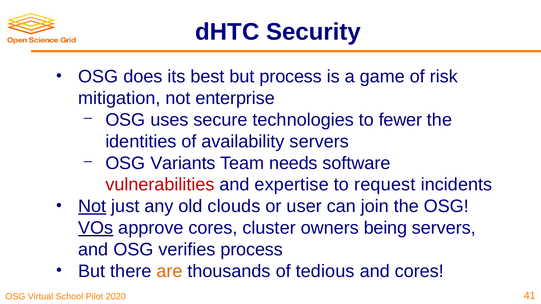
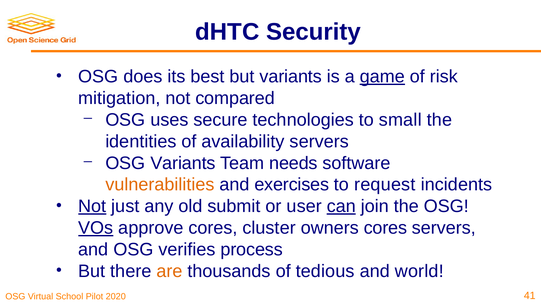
but process: process -> variants
game underline: none -> present
enterprise: enterprise -> compared
fewer: fewer -> small
vulnerabilities colour: red -> orange
expertise: expertise -> exercises
clouds: clouds -> submit
can underline: none -> present
owners being: being -> cores
and cores: cores -> world
